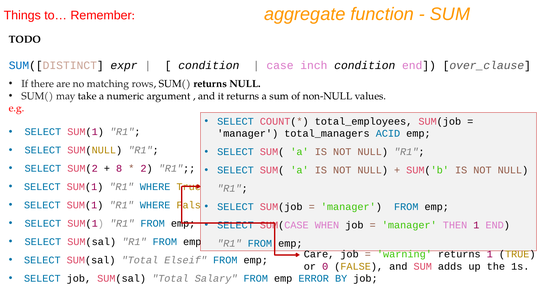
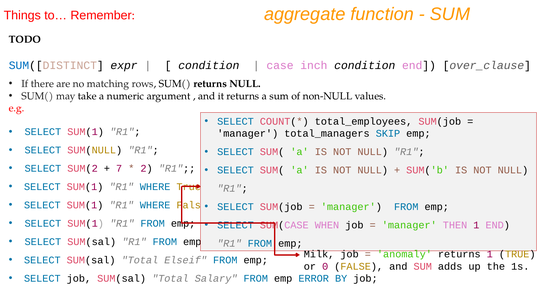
ACID: ACID -> SKIP
8: 8 -> 7
Care: Care -> Milk
warning: warning -> anomaly
